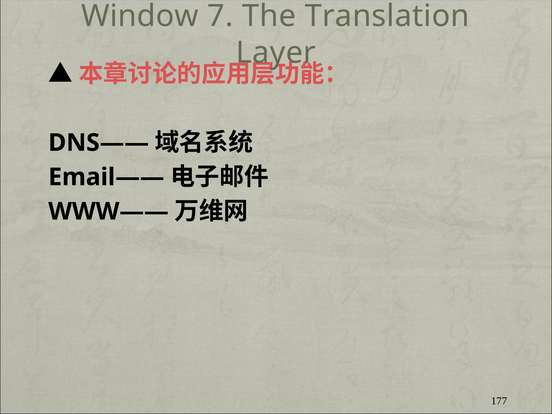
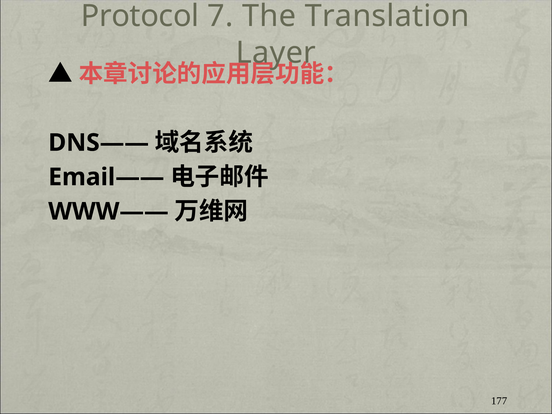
Window: Window -> Protocol
